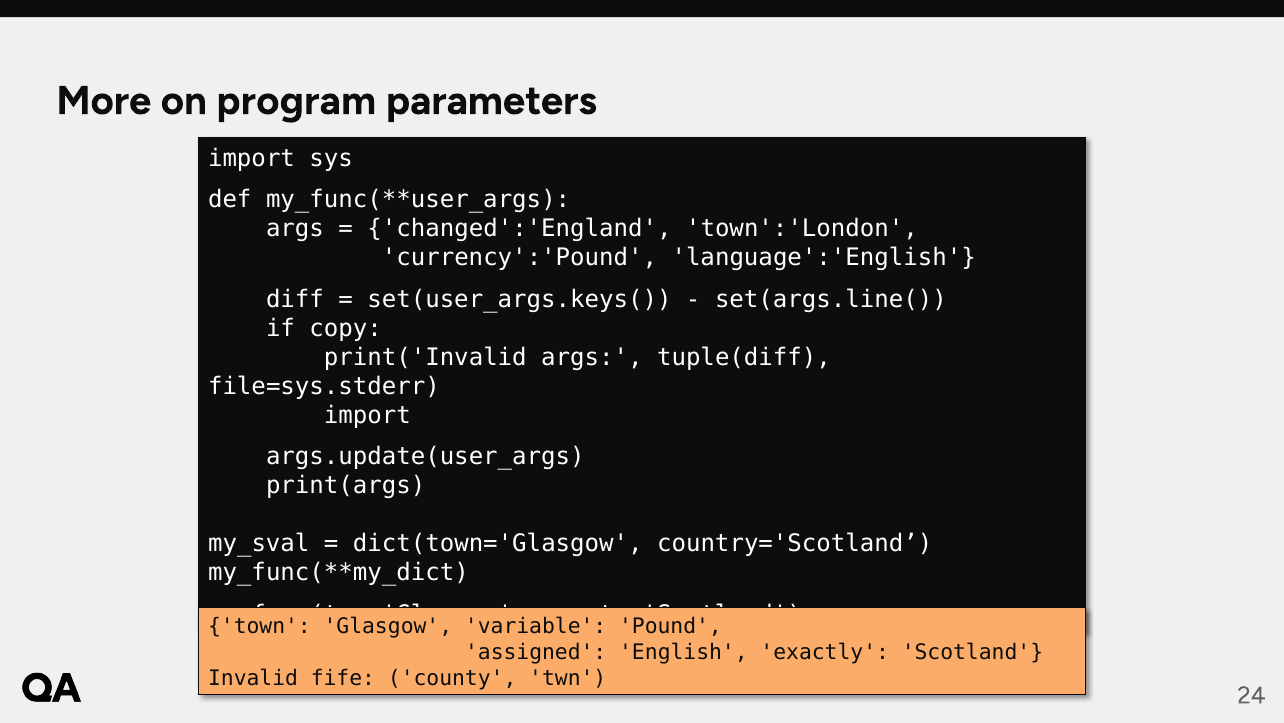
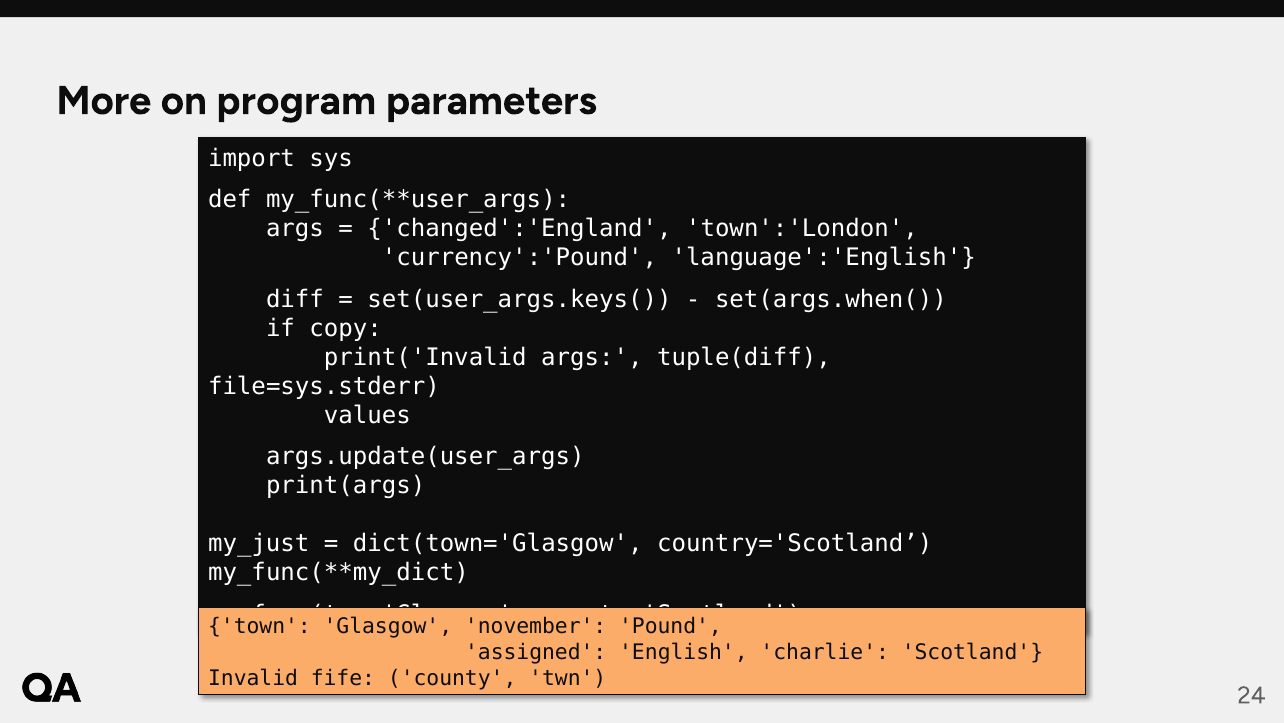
set(args.line(: set(args.line( -> set(args.when(
import at (367, 415): import -> values
my_sval: my_sval -> my_just
variable: variable -> november
exactly: exactly -> charlie
